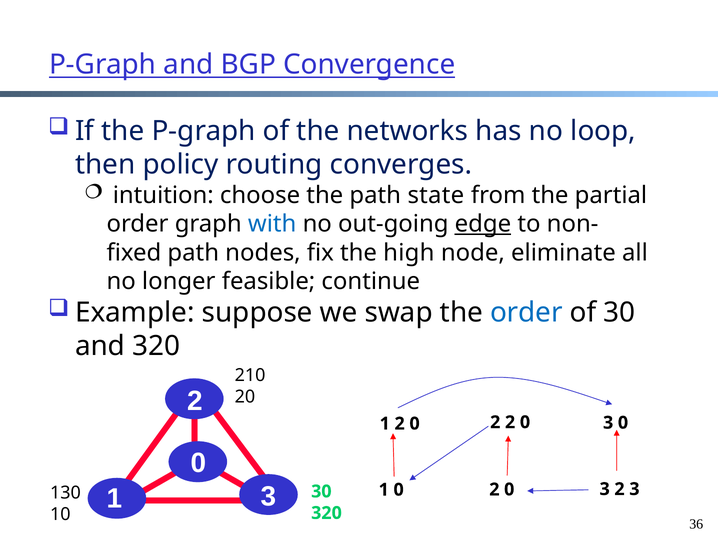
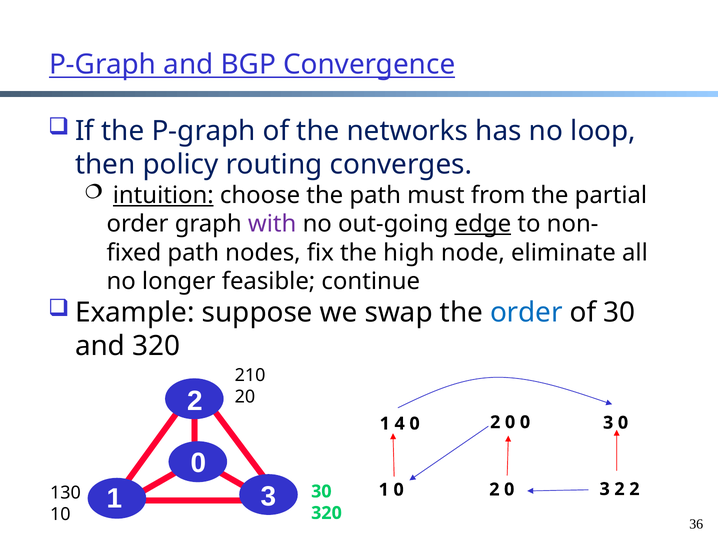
intuition underline: none -> present
state: state -> must
with colour: blue -> purple
2 at (510, 423): 2 -> 0
1 2: 2 -> 4
3 2 3: 3 -> 2
